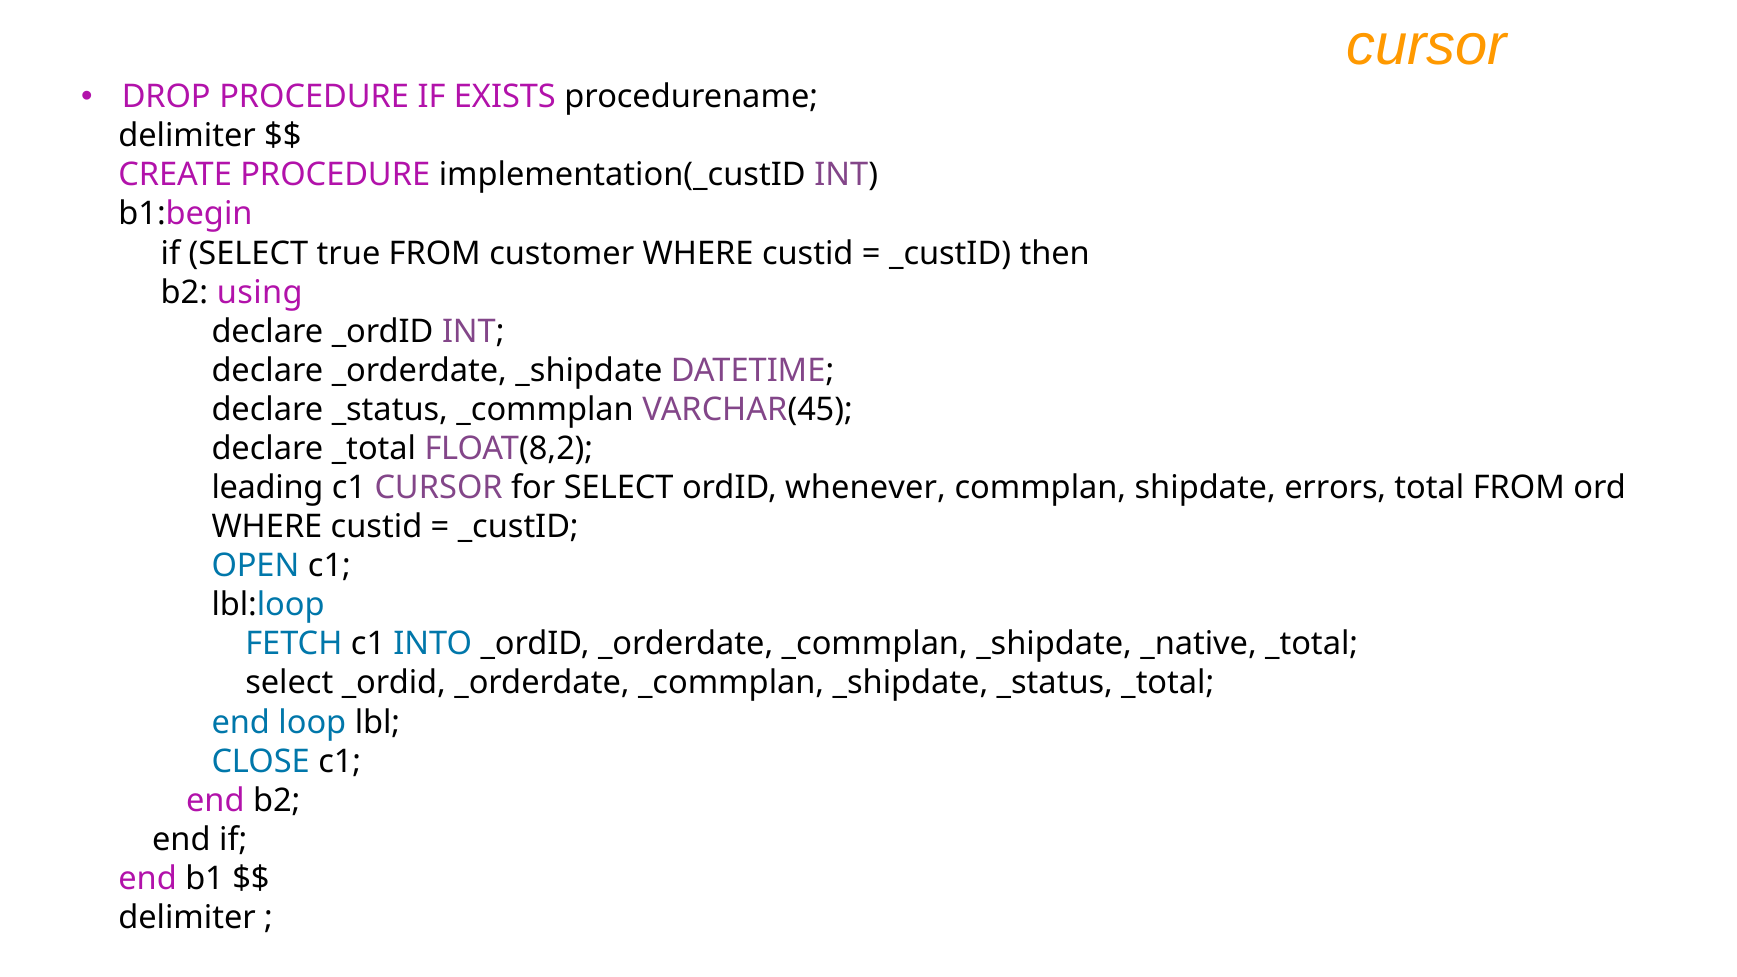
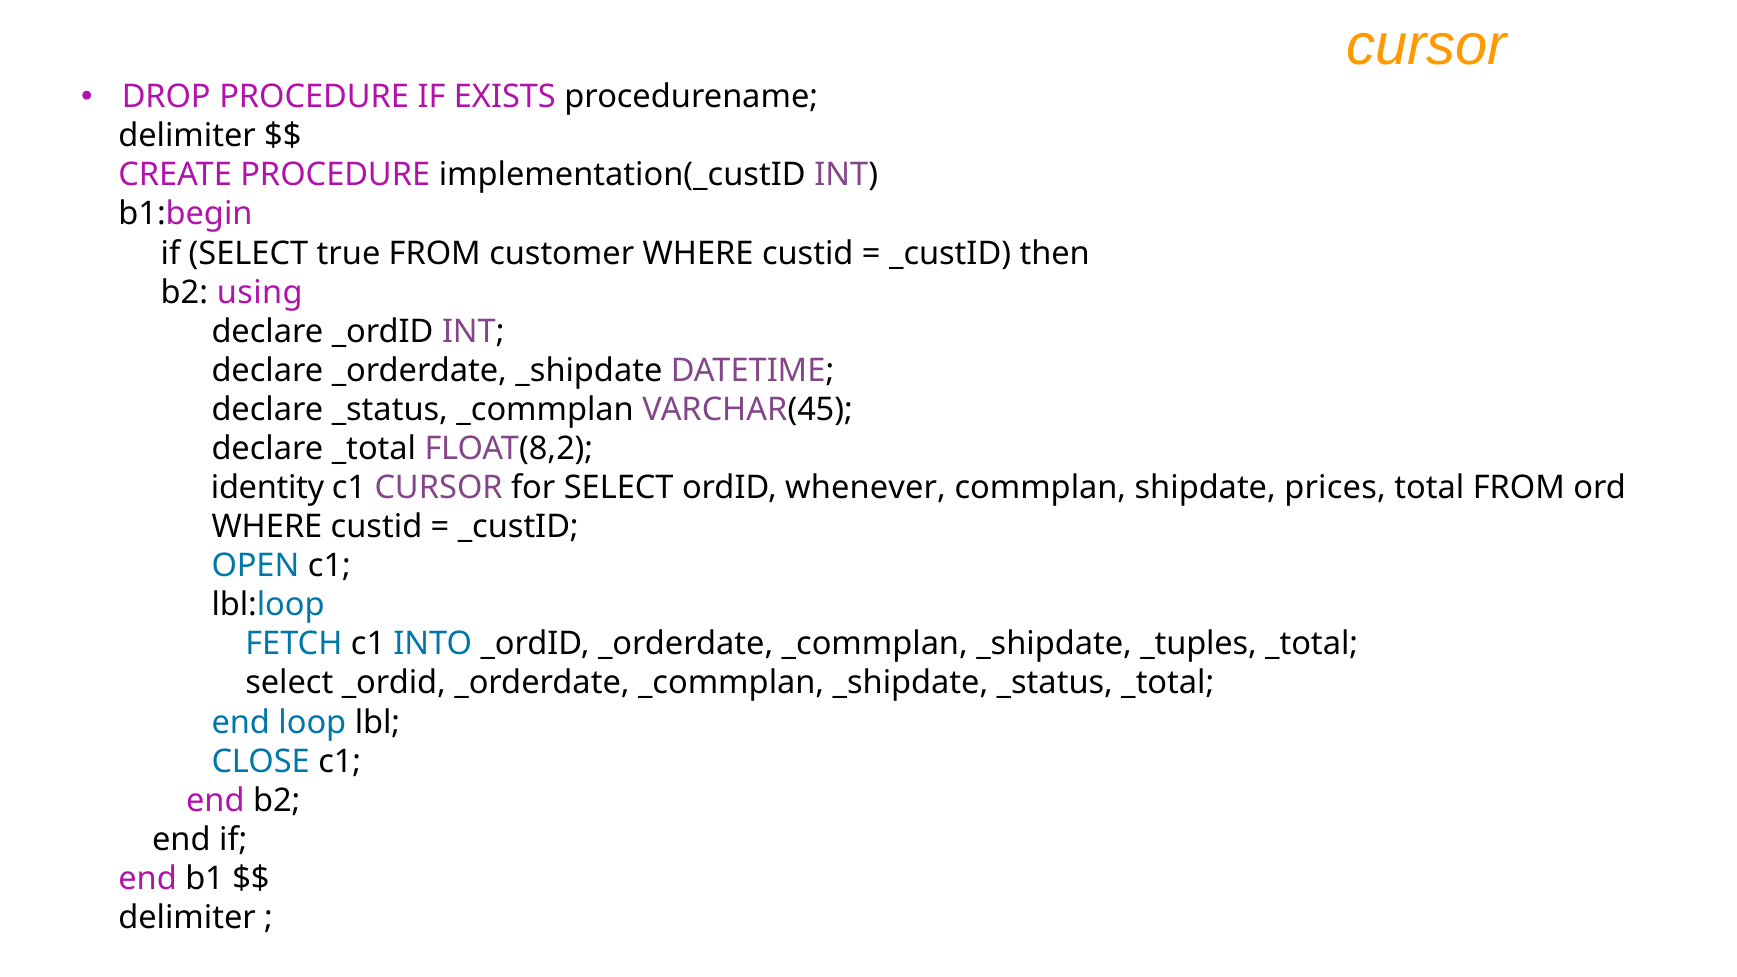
leading: leading -> identity
errors: errors -> prices
_native: _native -> _tuples
